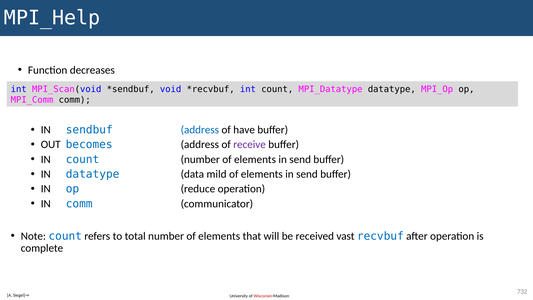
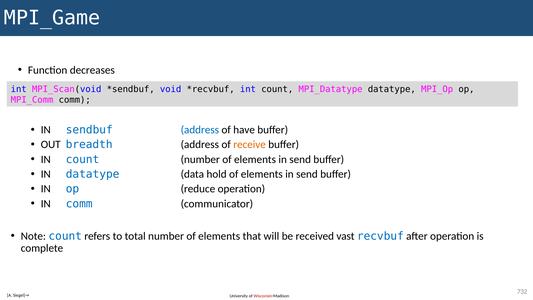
MPI_Help: MPI_Help -> MPI_Game
becomes: becomes -> breadth
receive colour: purple -> orange
mild: mild -> hold
